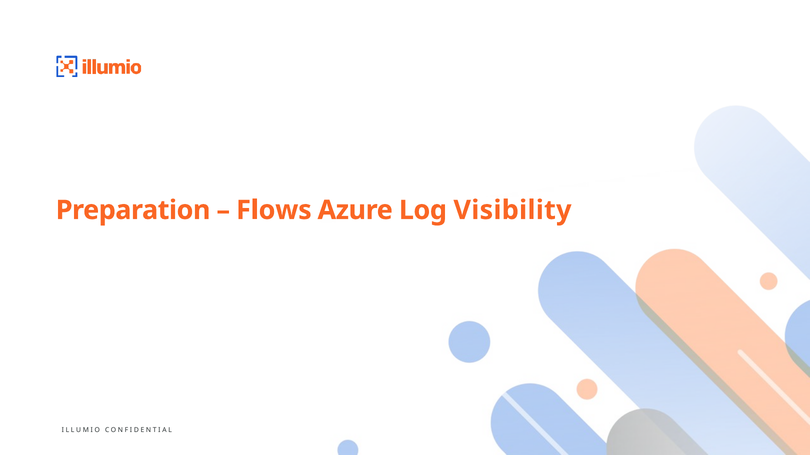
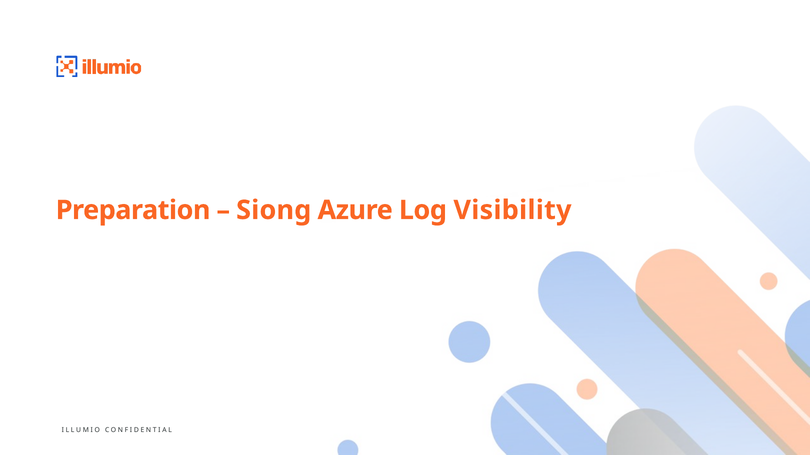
Flows: Flows -> Siong
